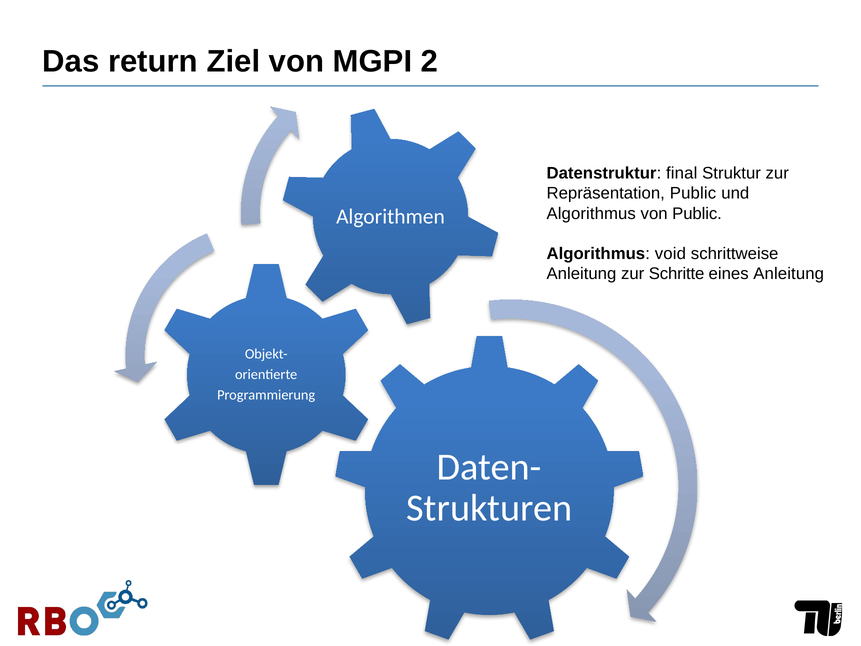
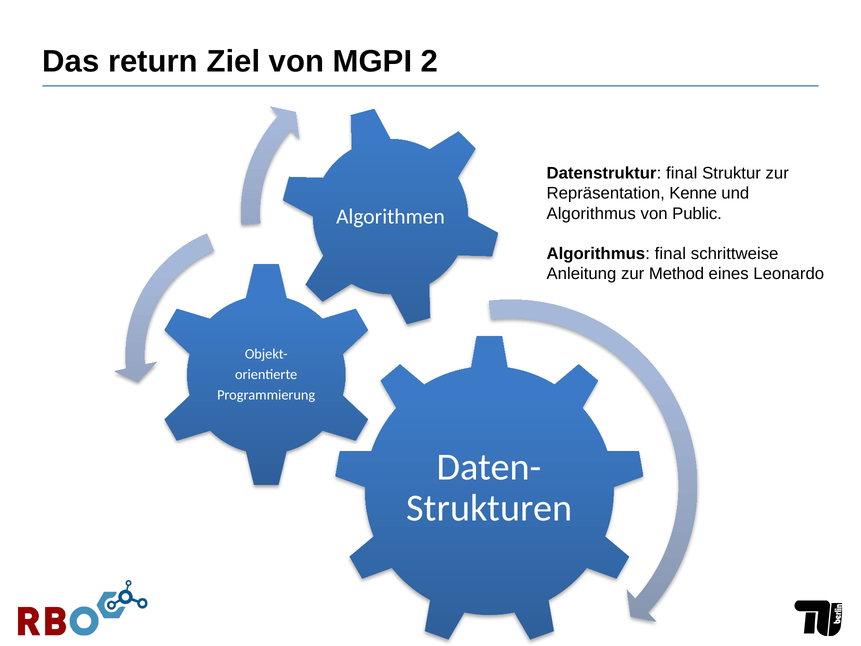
Repräsentation Public: Public -> Kenne
Algorithmus void: void -> final
Schritte: Schritte -> Method
eines Anleitung: Anleitung -> Leonardo
